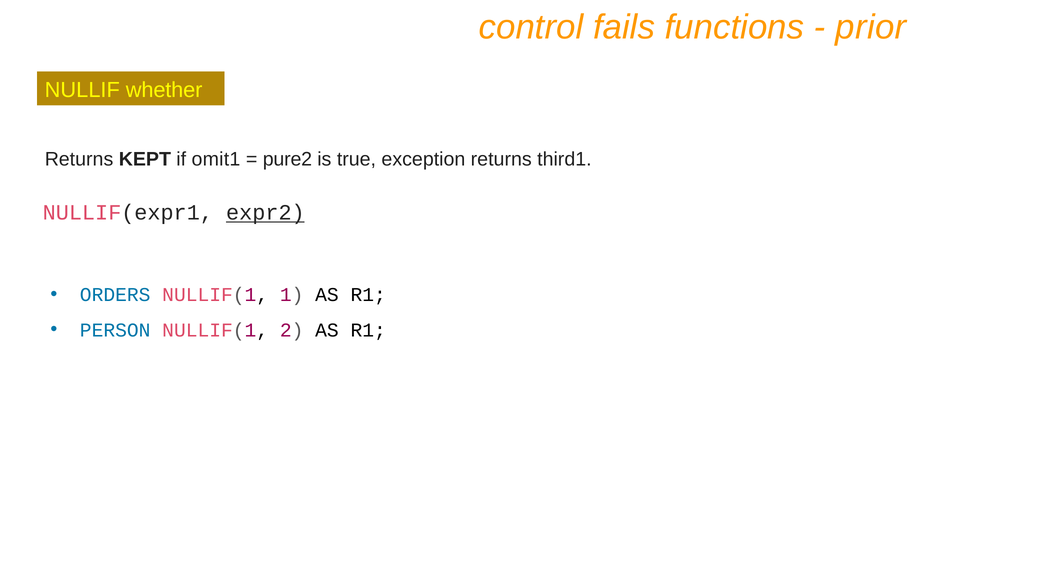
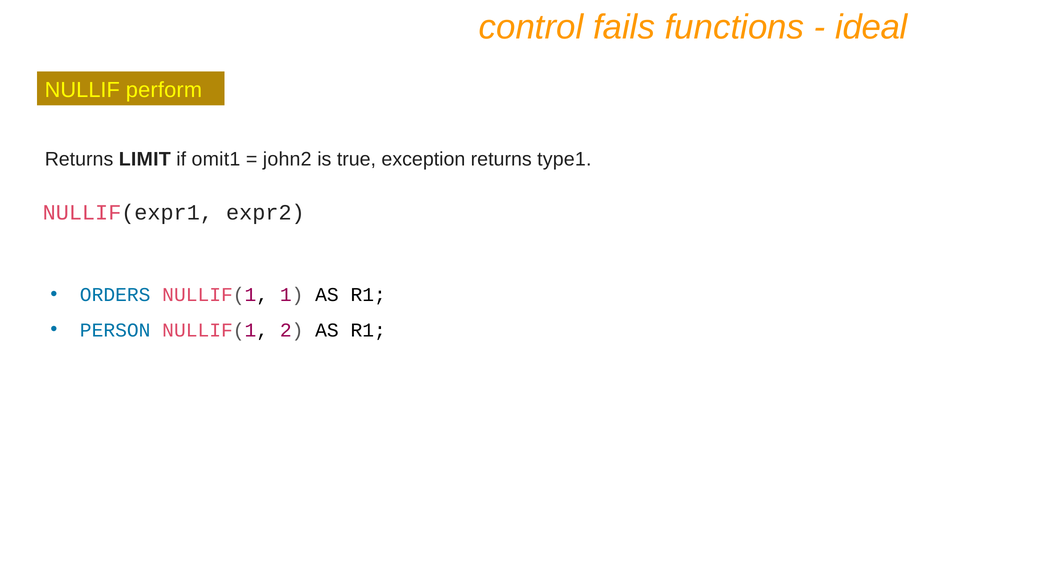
prior: prior -> ideal
whether: whether -> perform
KEPT: KEPT -> LIMIT
pure2: pure2 -> john2
third1: third1 -> type1
expr2 underline: present -> none
